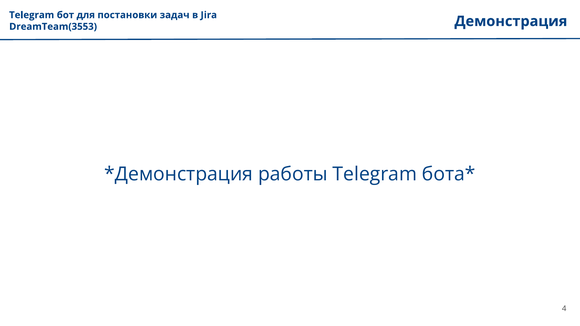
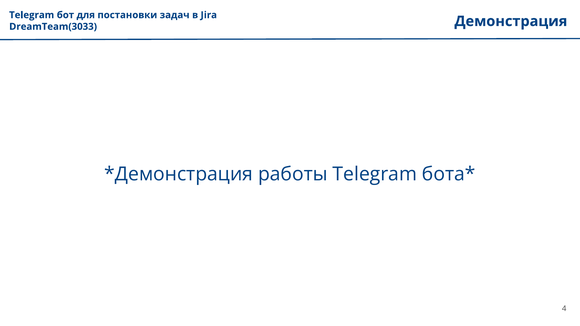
DreamTeam(3553: DreamTeam(3553 -> DreamTeam(3033
